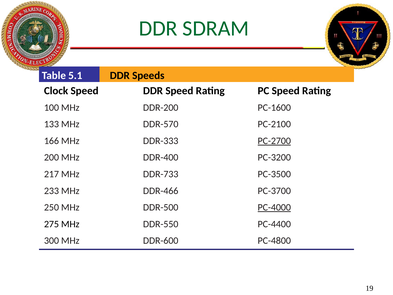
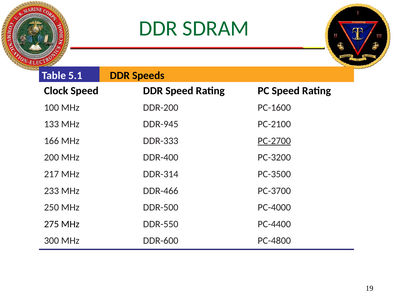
DDR-570: DDR-570 -> DDR-945
DDR-733: DDR-733 -> DDR-314
PC-4000 underline: present -> none
